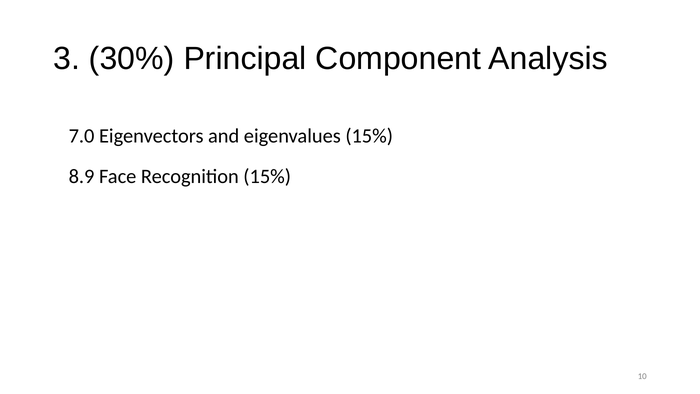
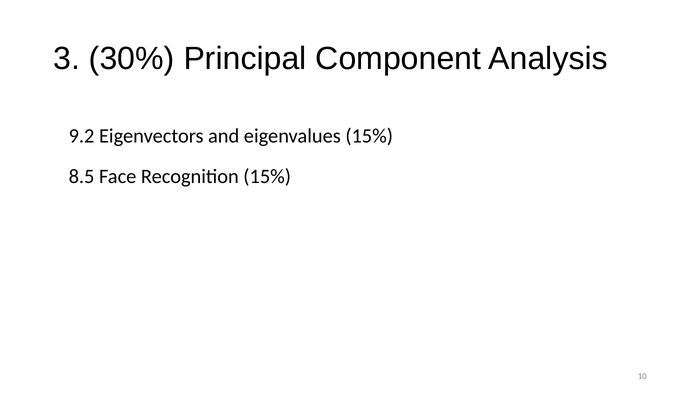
7.0: 7.0 -> 9.2
8.9: 8.9 -> 8.5
